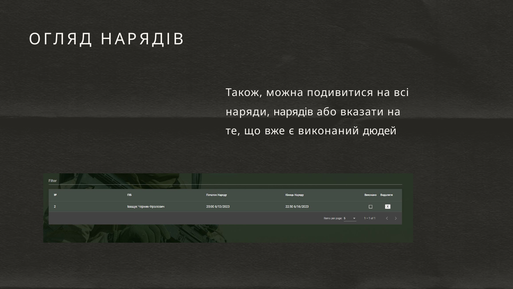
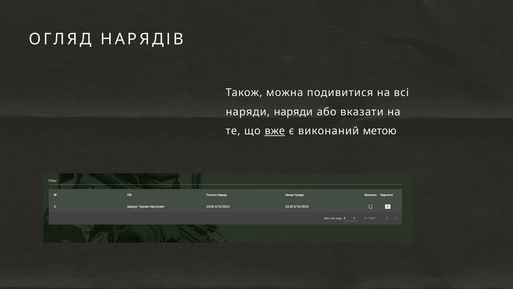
наряди нарядів: нарядів -> наряди
вже underline: none -> present
дюдей: дюдей -> метою
